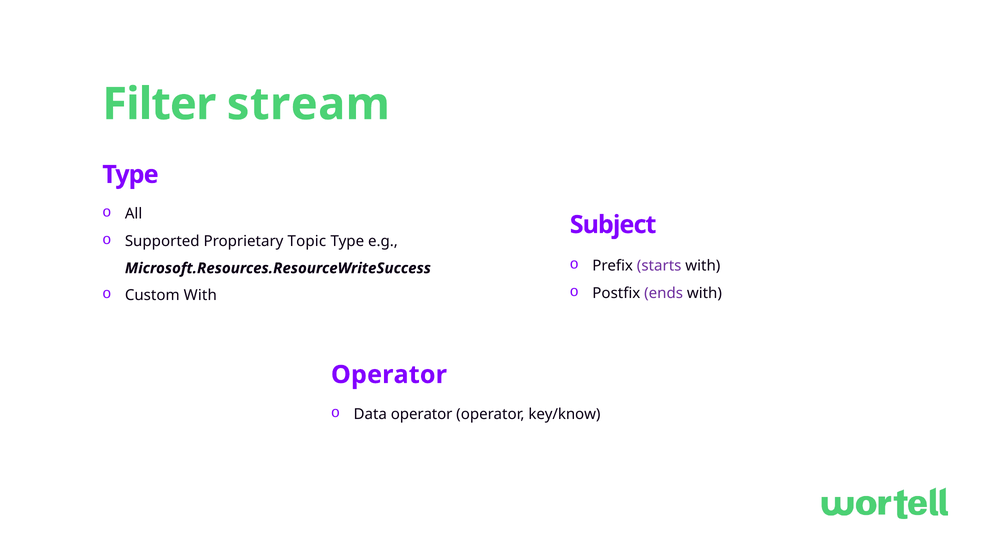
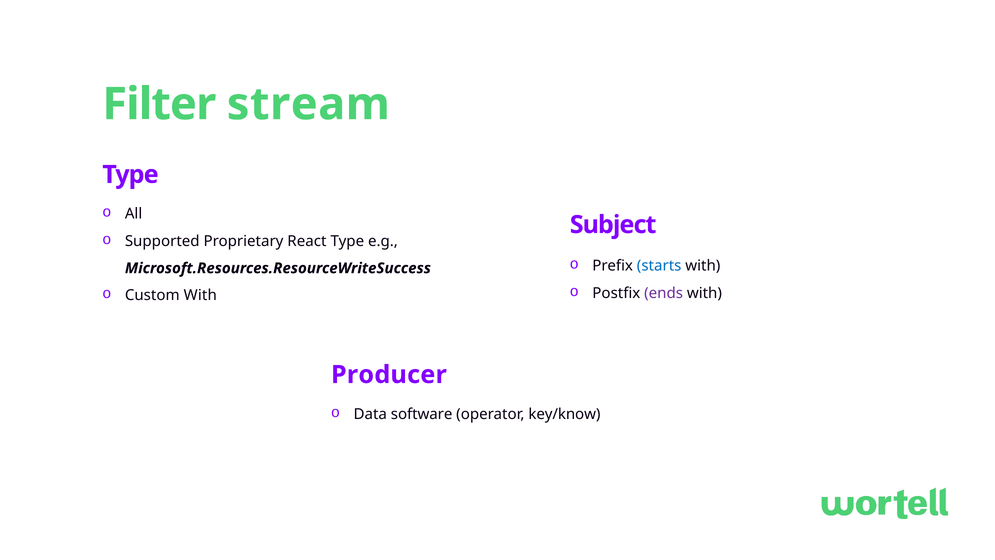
Topic: Topic -> React
starts colour: purple -> blue
Operator at (389, 375): Operator -> Producer
Data operator: operator -> software
